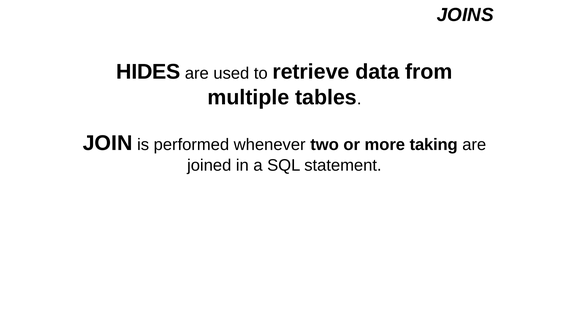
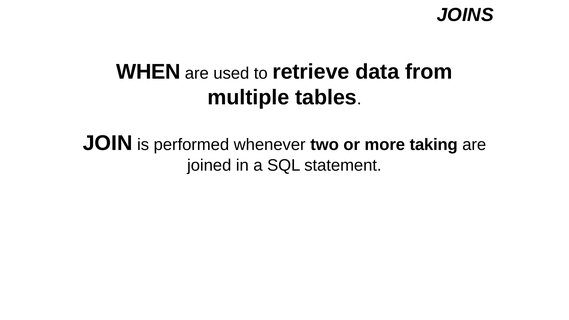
HIDES: HIDES -> WHEN
